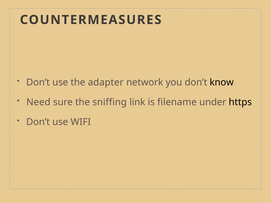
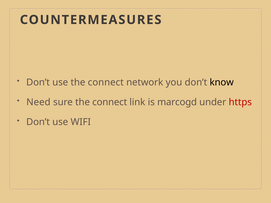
use the adapter: adapter -> connect
sure the sniffing: sniffing -> connect
filename: filename -> marcogd
https colour: black -> red
